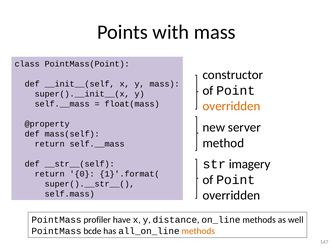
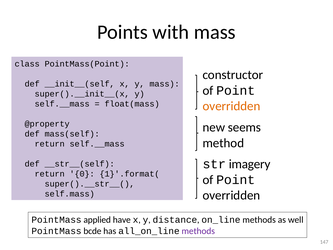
server: server -> seems
profiler: profiler -> applied
methods at (198, 231) colour: orange -> purple
